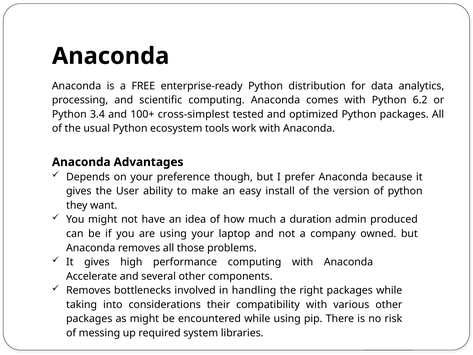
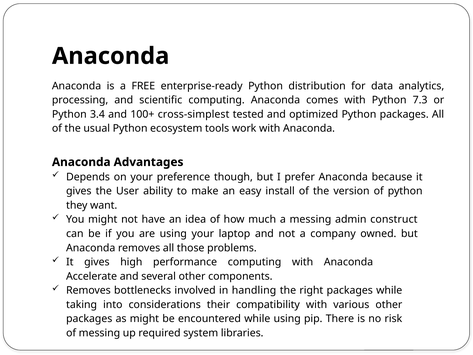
6.2: 6.2 -> 7.3
a duration: duration -> messing
produced: produced -> construct
